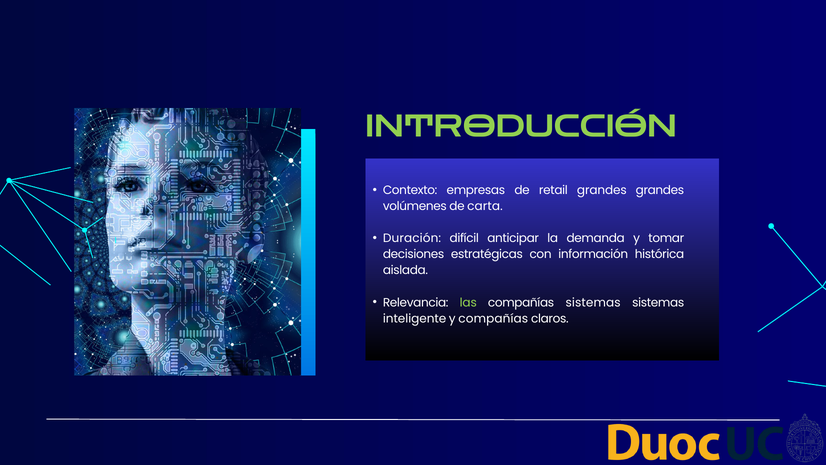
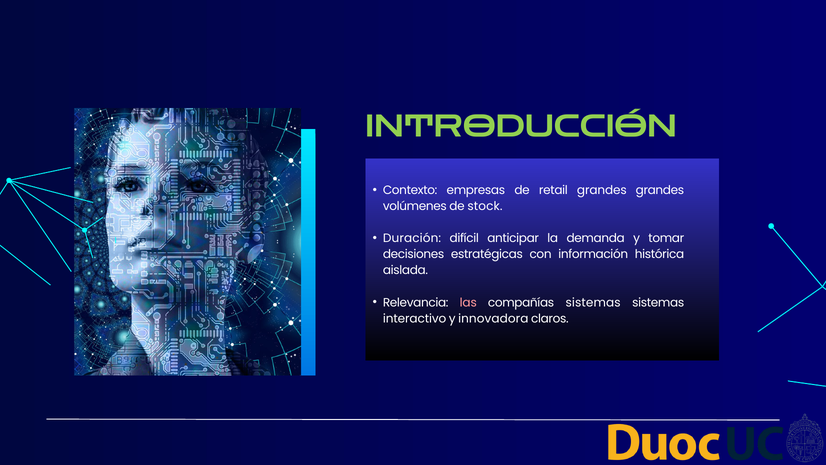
carta: carta -> stock
las colour: light green -> pink
inteligente: inteligente -> interactivo
y compañías: compañías -> innovadora
